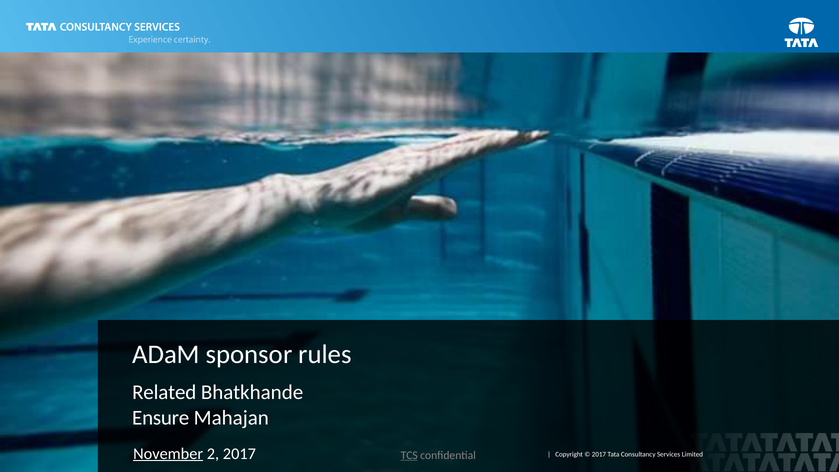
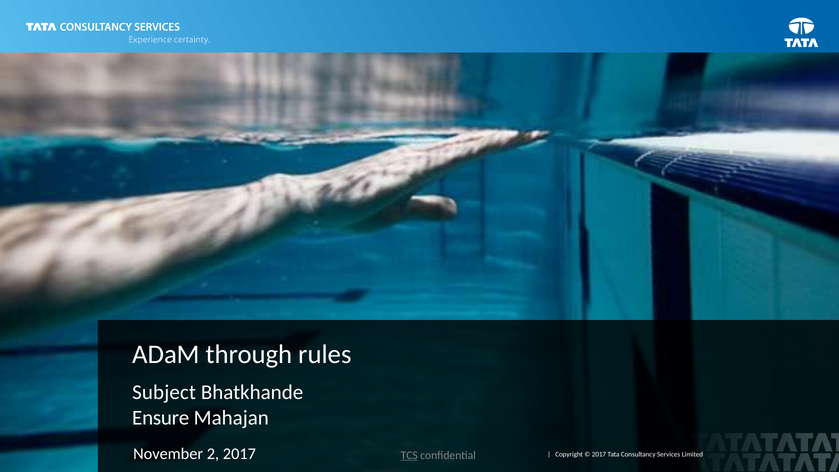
sponsor: sponsor -> through
Related: Related -> Subject
November underline: present -> none
